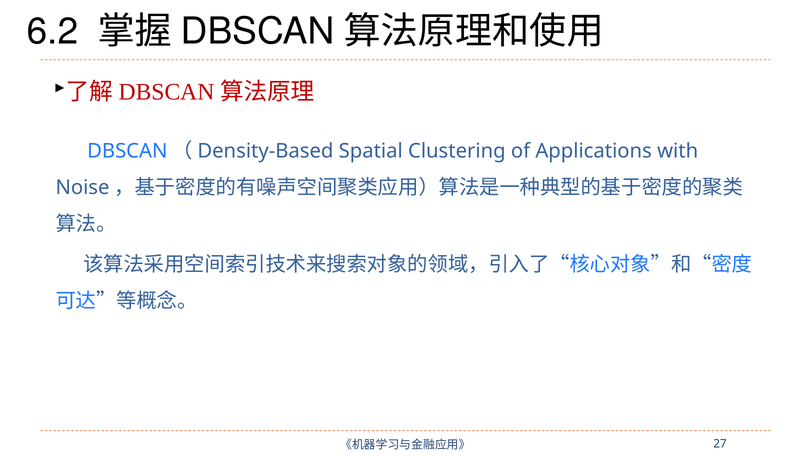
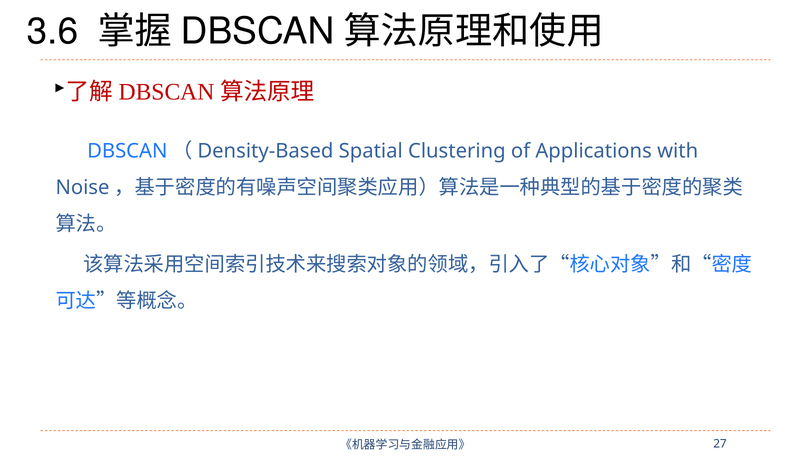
6.2: 6.2 -> 3.6
